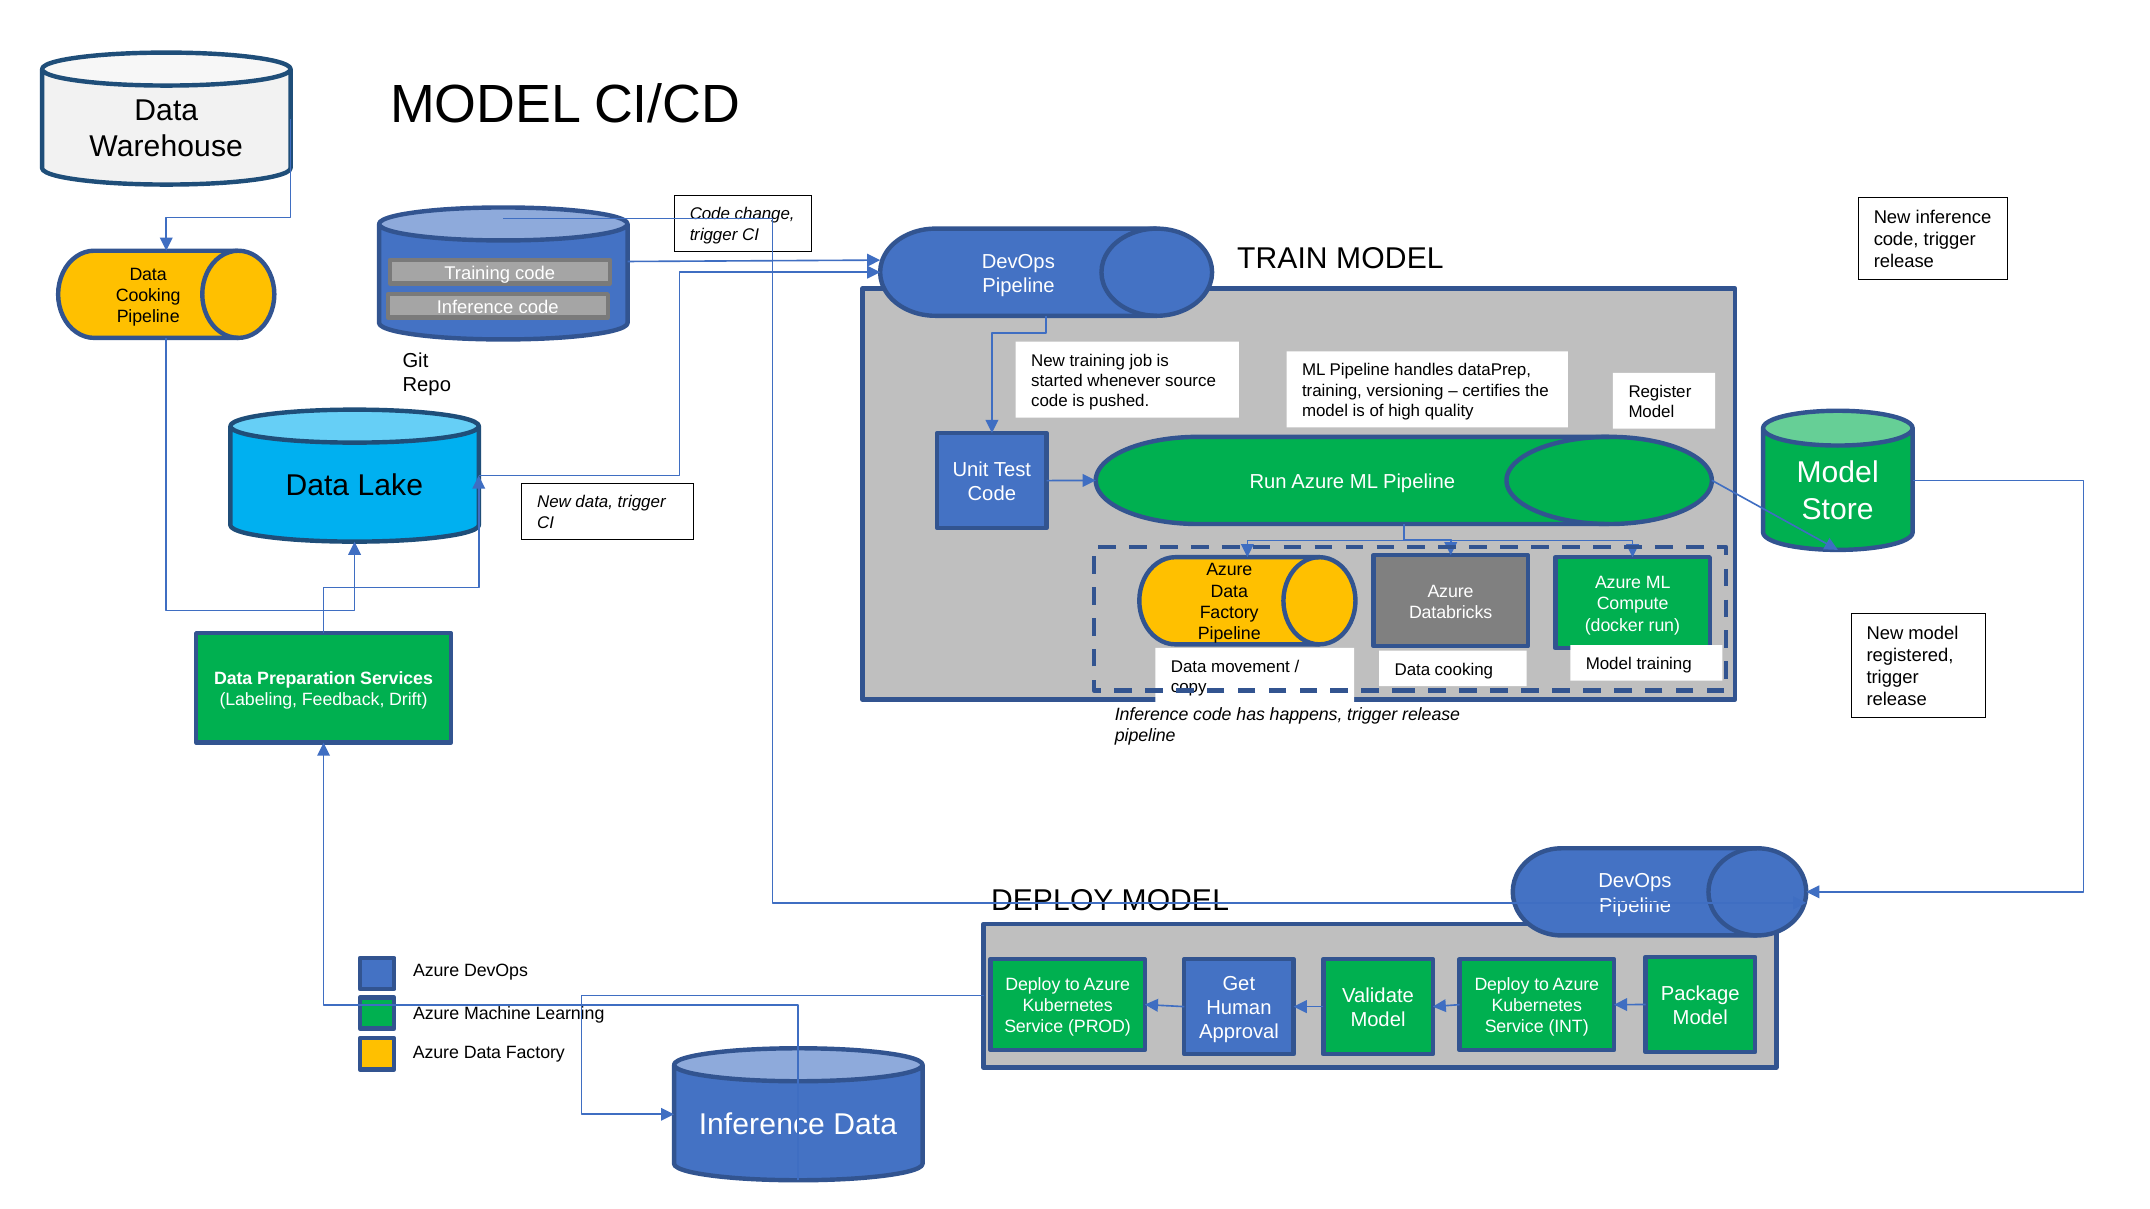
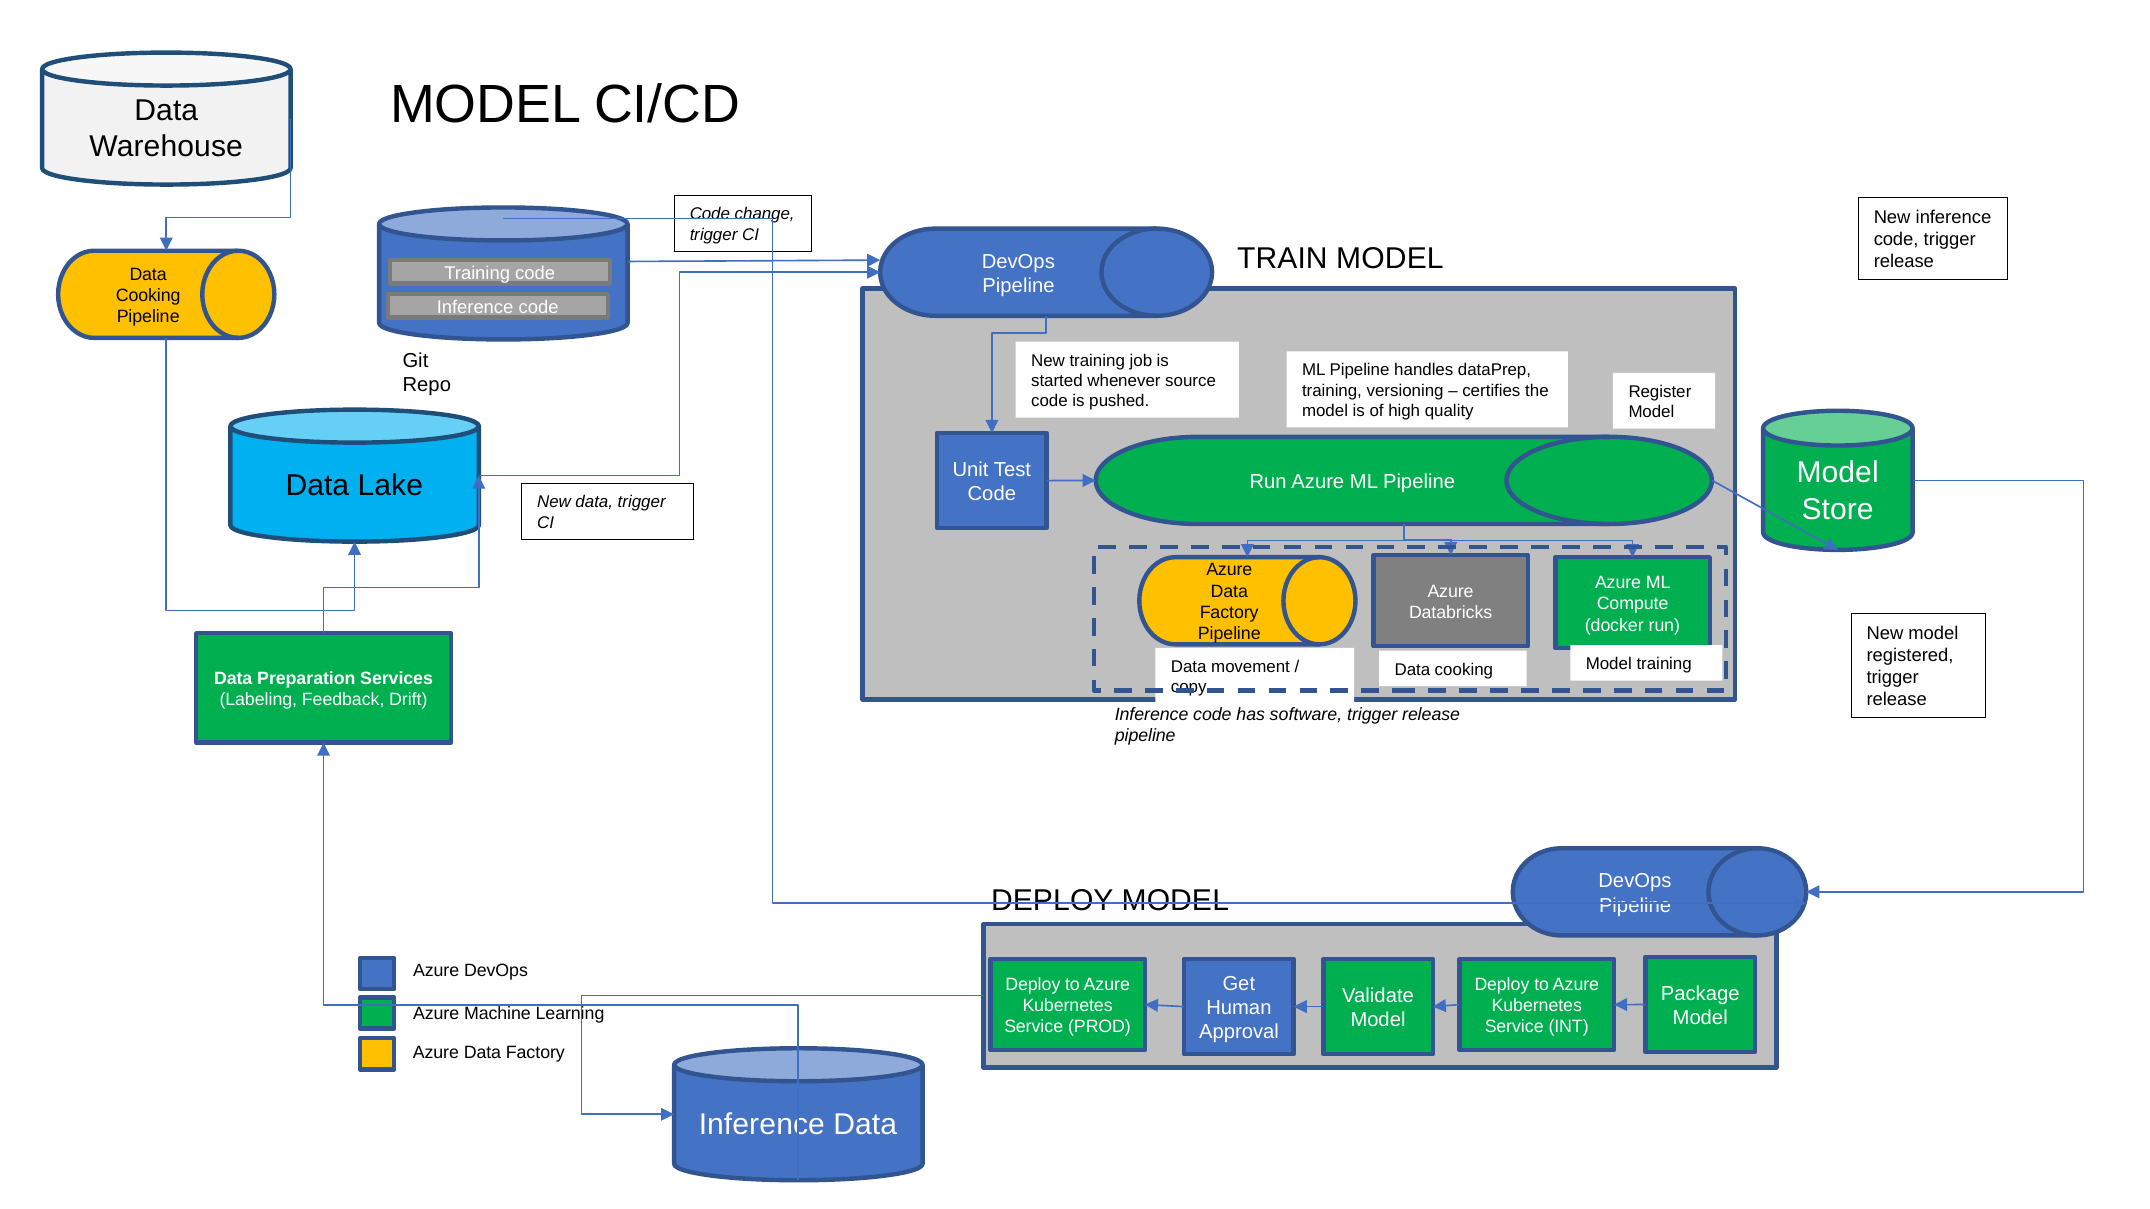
happens: happens -> software
